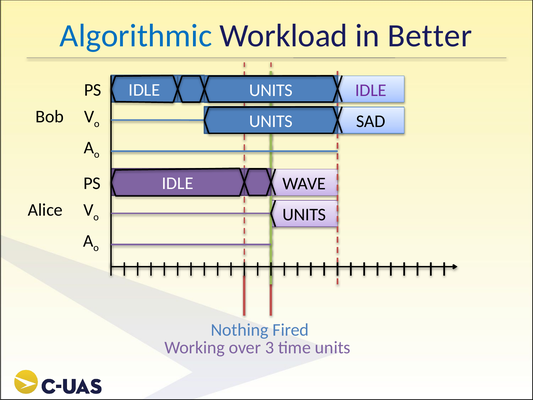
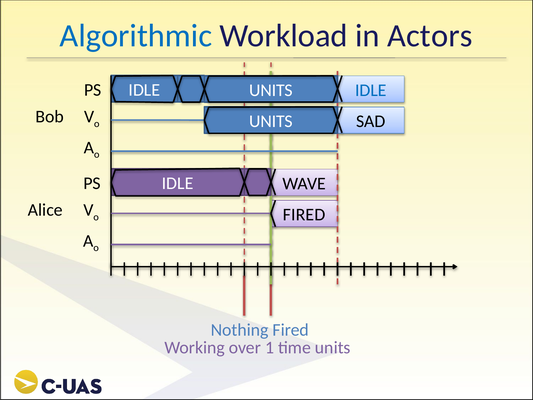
Better: Better -> Actors
IDLE at (371, 90) colour: purple -> blue
UNITS at (304, 215): UNITS -> FIRED
3: 3 -> 1
